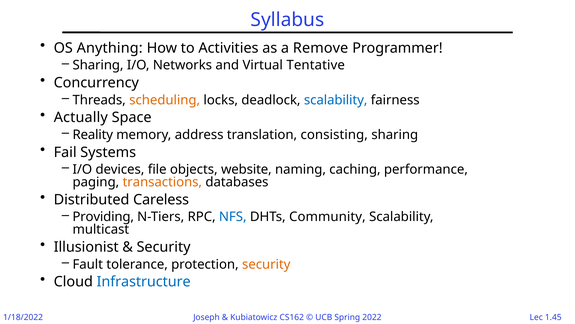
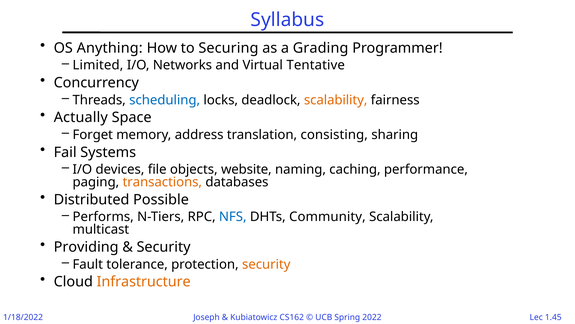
Activities: Activities -> Securing
Remove: Remove -> Grading
Sharing at (98, 65): Sharing -> Limited
scheduling colour: orange -> blue
scalability at (336, 100) colour: blue -> orange
Reality: Reality -> Forget
Careless: Careless -> Possible
Providing: Providing -> Performs
Illusionist: Illusionist -> Providing
Infrastructure colour: blue -> orange
